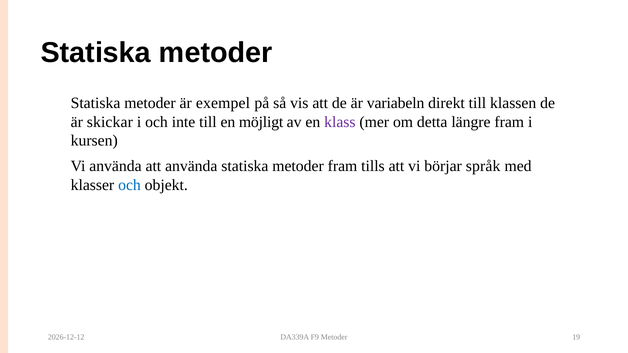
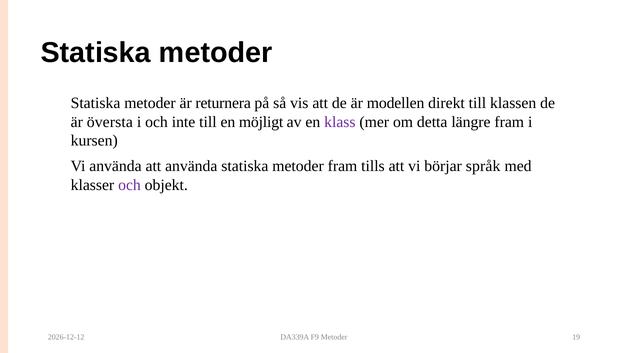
exempel: exempel -> returnera
variabeln: variabeln -> modellen
skickar: skickar -> översta
och at (129, 185) colour: blue -> purple
